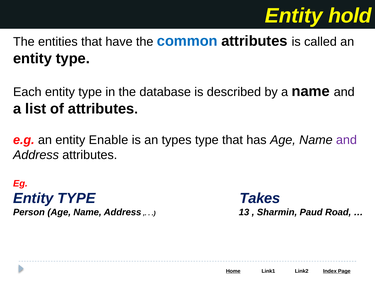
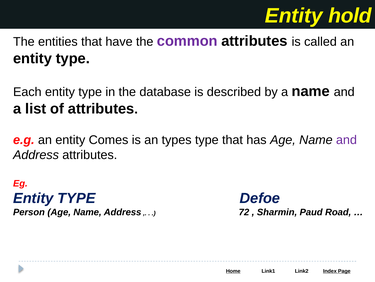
common colour: blue -> purple
Enable: Enable -> Comes
Takes: Takes -> Defoe
13: 13 -> 72
